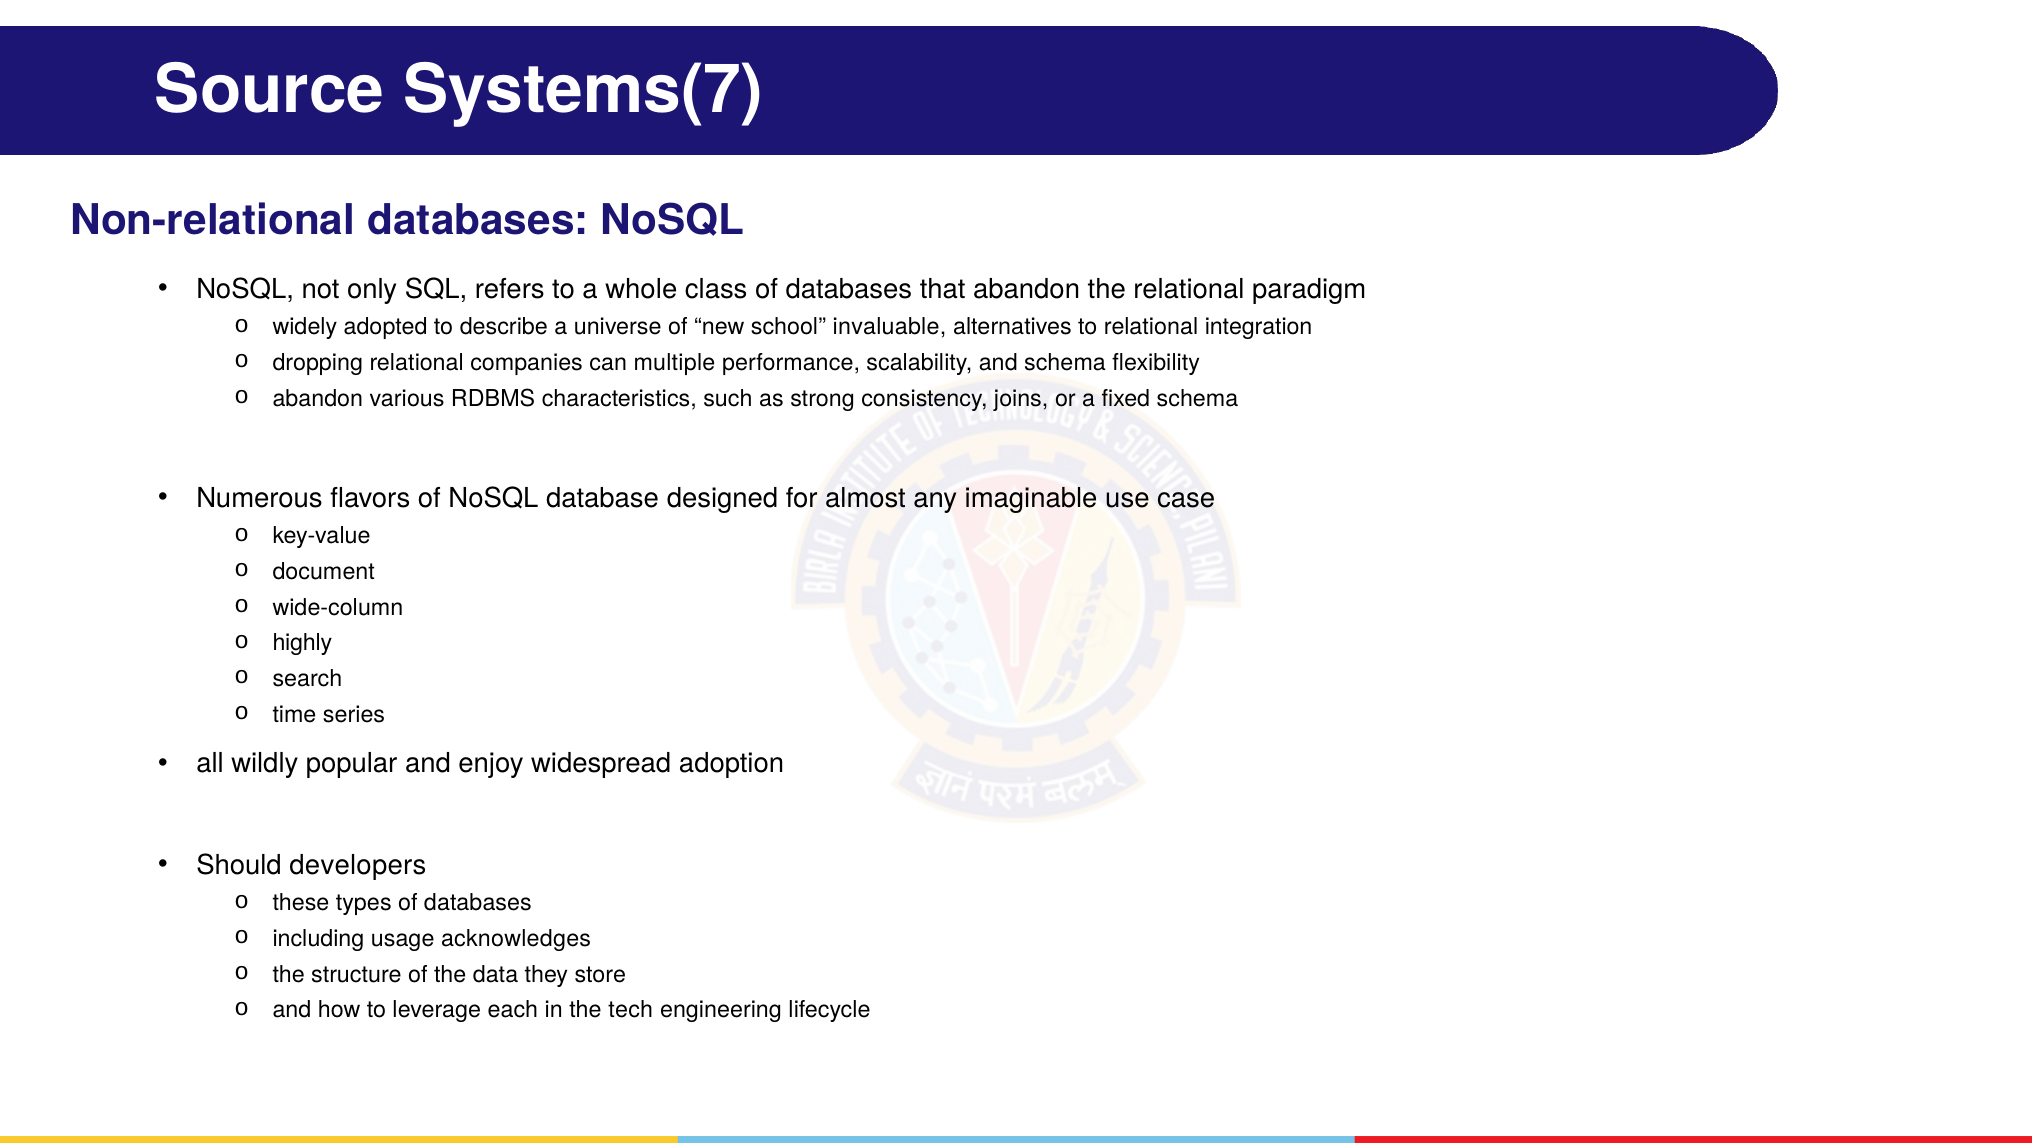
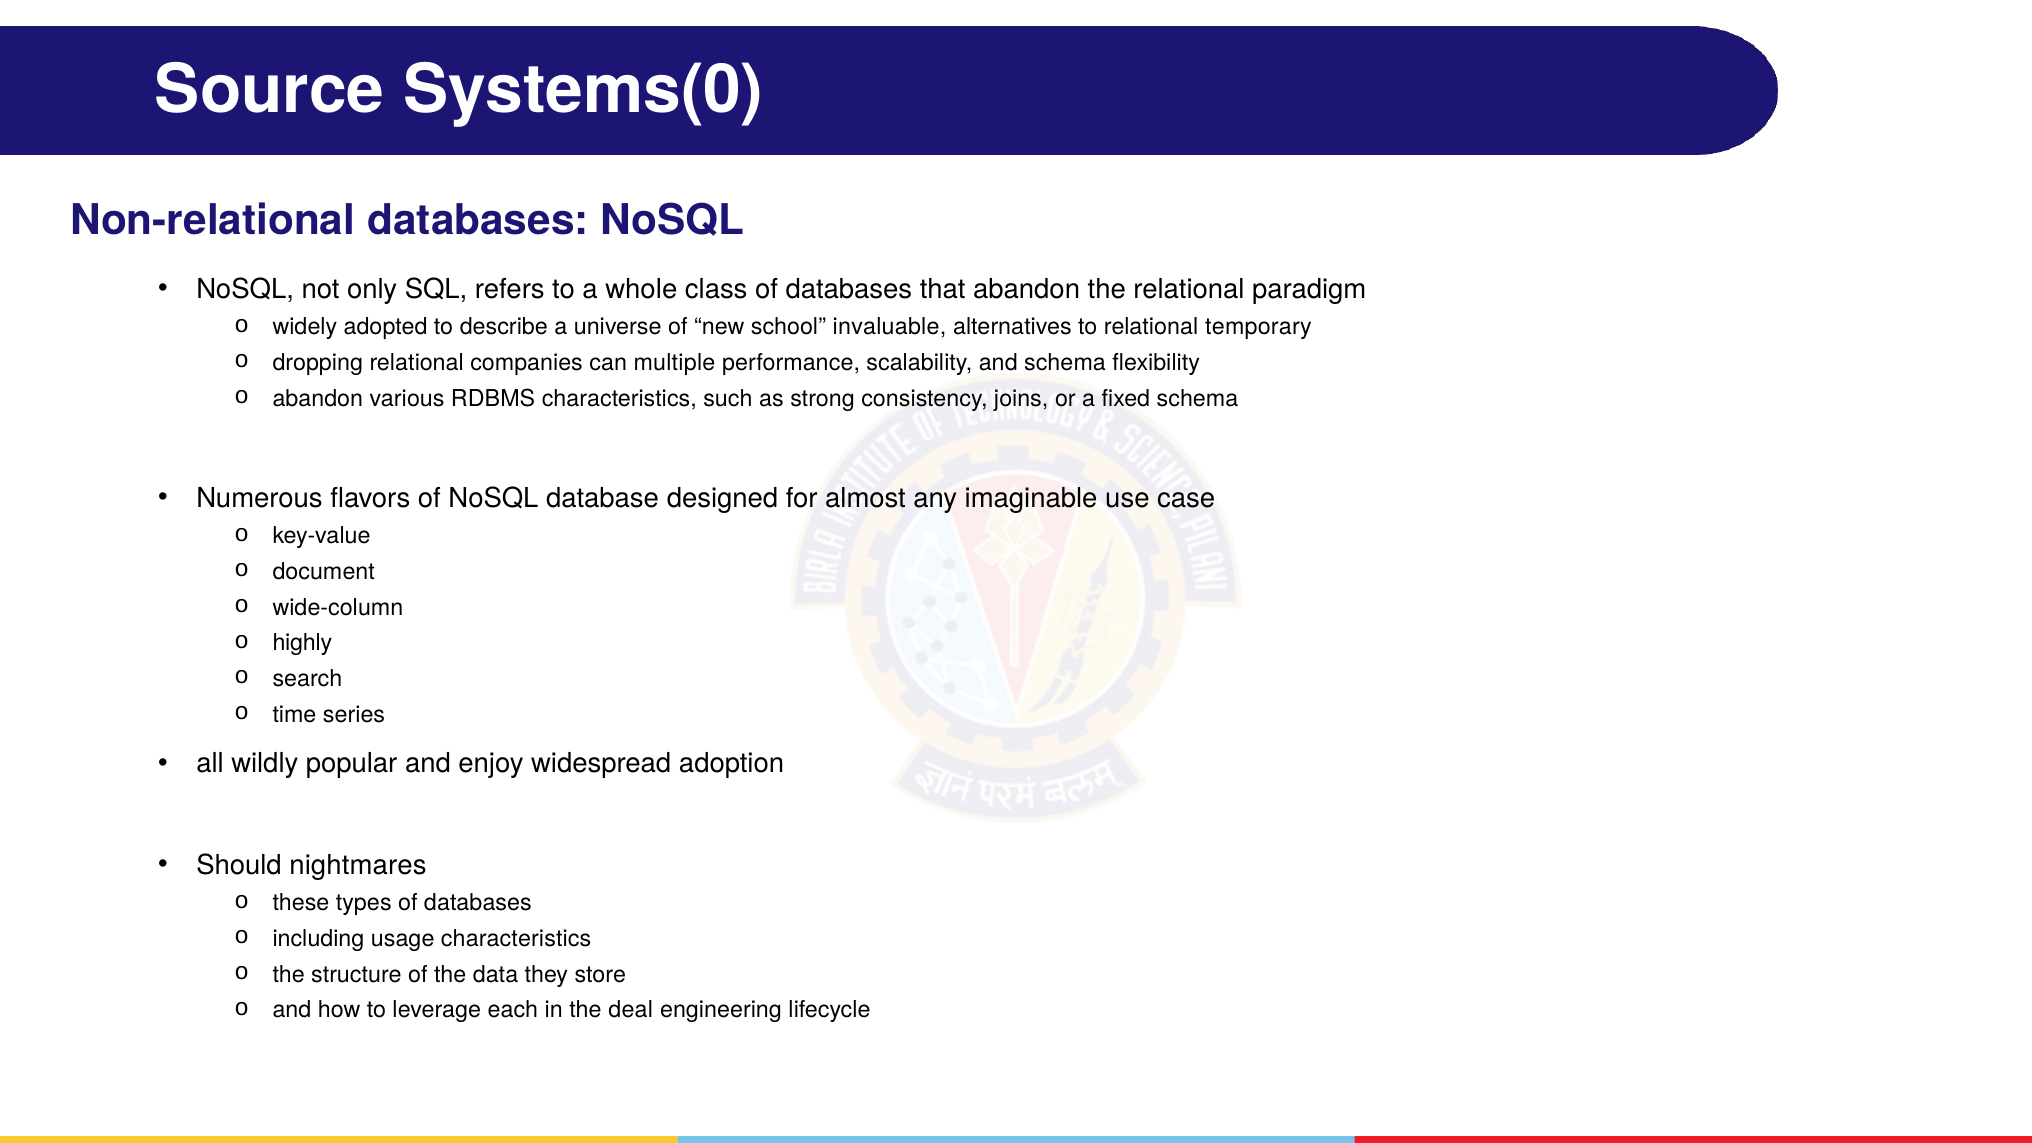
Systems(7: Systems(7 -> Systems(0
integration: integration -> temporary
developers: developers -> nightmares
usage acknowledges: acknowledges -> characteristics
tech: tech -> deal
